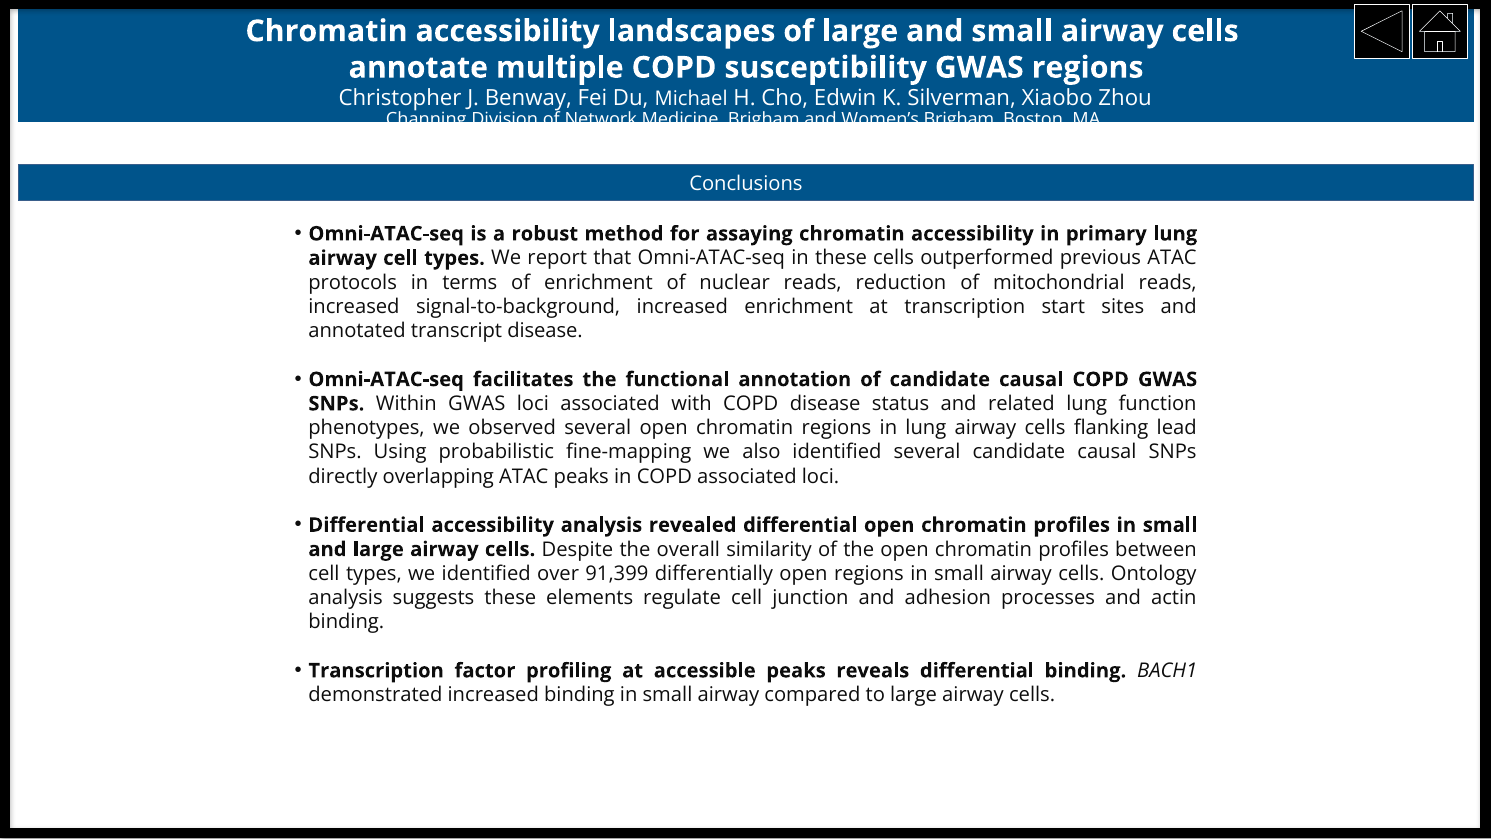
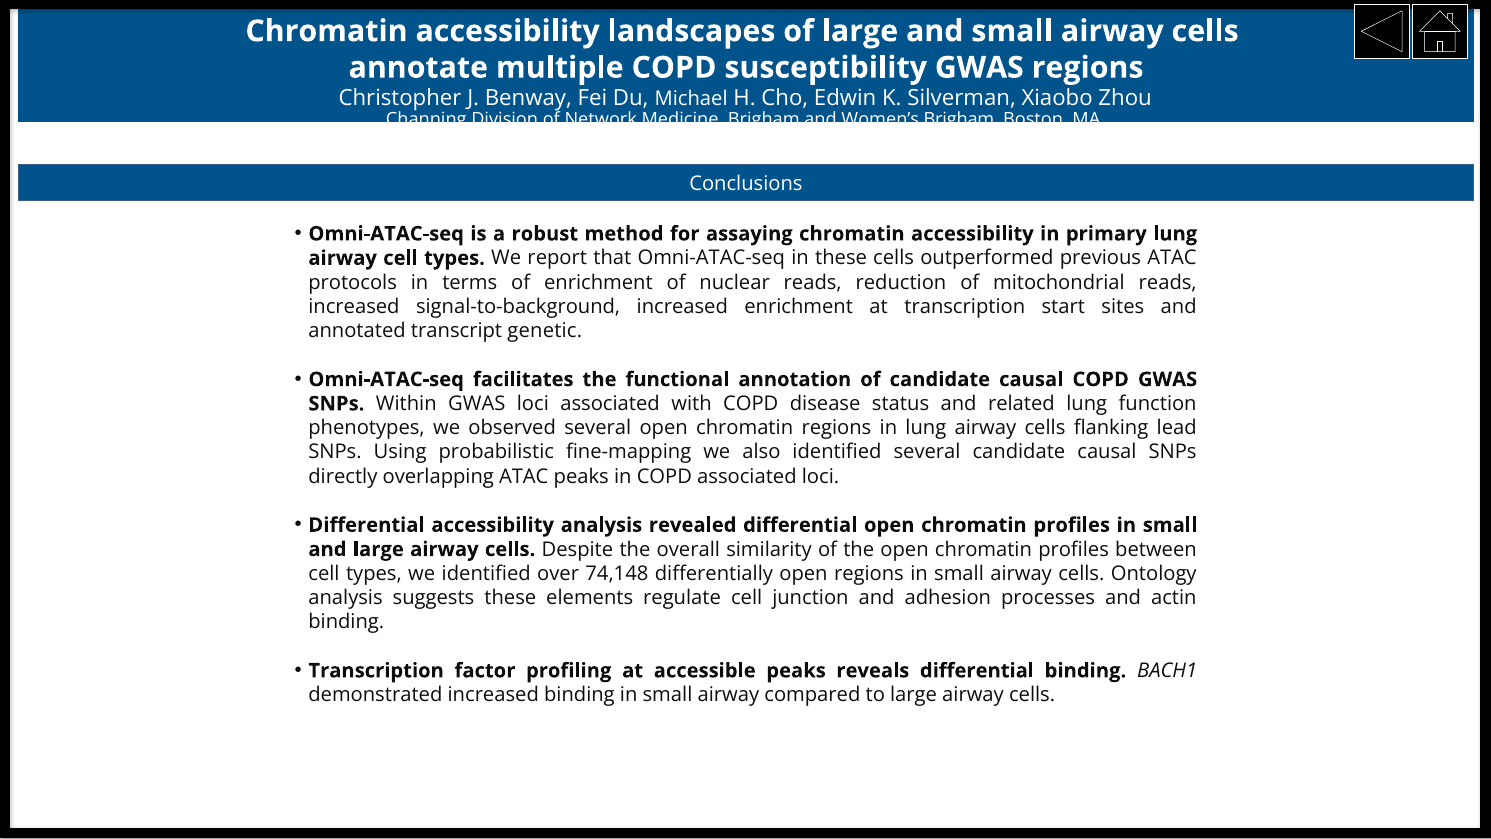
transcript disease: disease -> genetic
91,399: 91,399 -> 74,148
